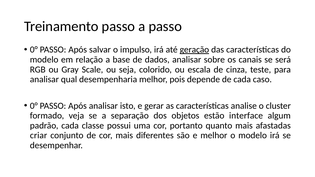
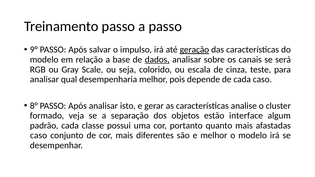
0° at (34, 50): 0° -> 9°
dados underline: none -> present
0° at (34, 106): 0° -> 8°
criar at (39, 136): criar -> caso
